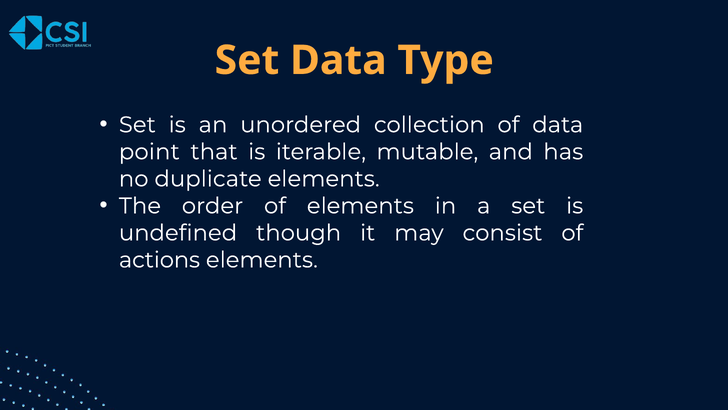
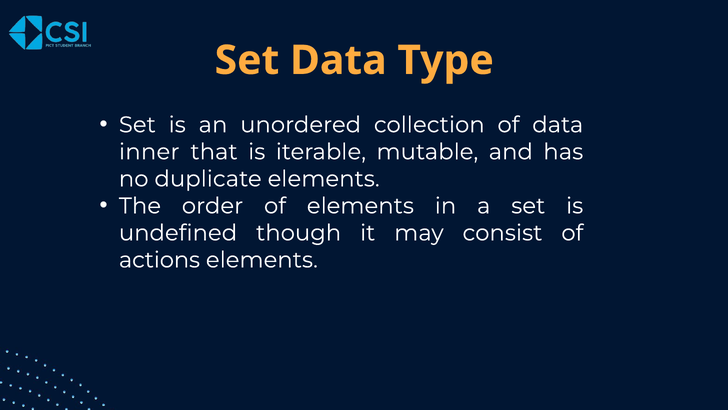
point: point -> inner
